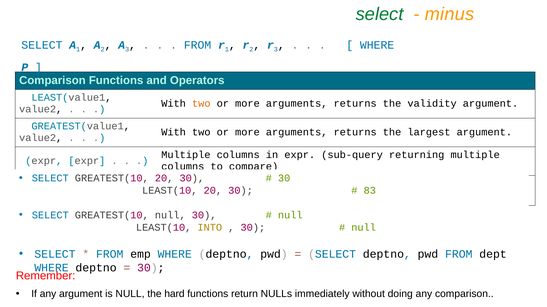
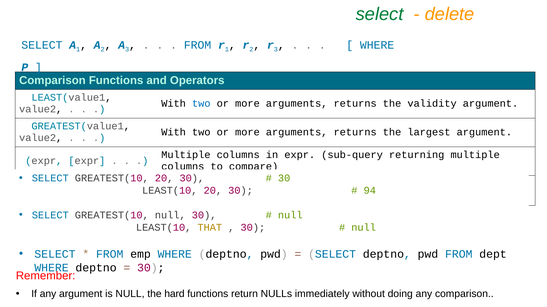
minus: minus -> delete
two at (201, 104) colour: orange -> blue
83: 83 -> 94
INTO: INTO -> THAT
